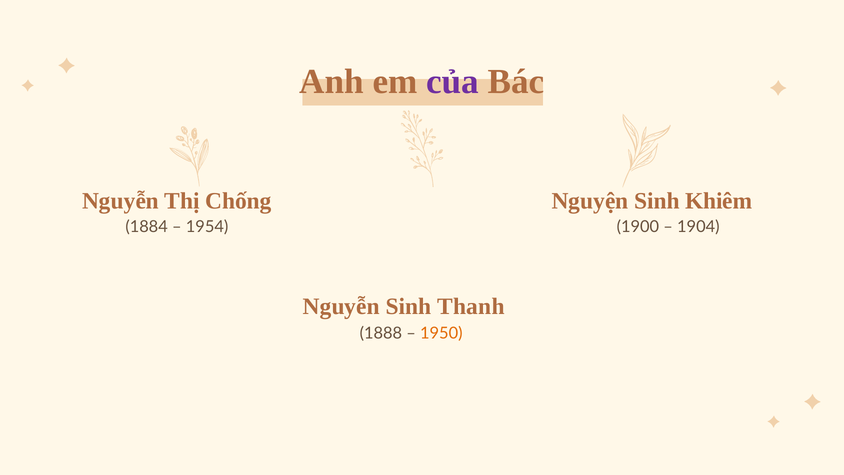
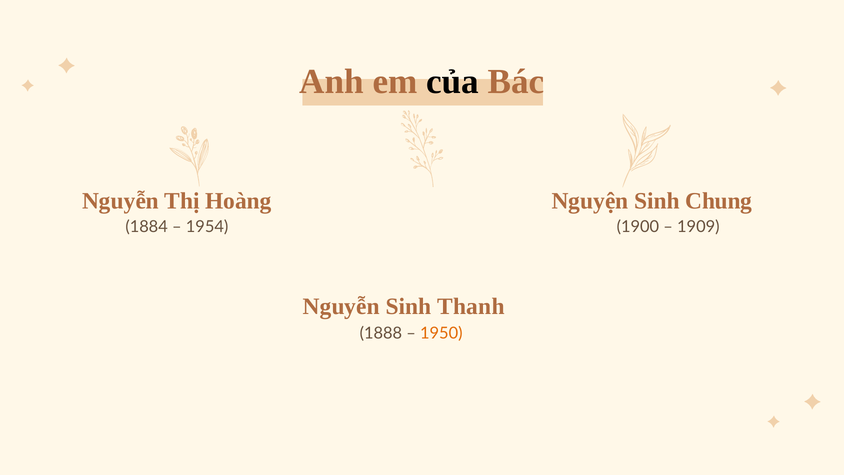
của colour: purple -> black
Chống: Chống -> Hoàng
Khiêm: Khiêm -> Chung
1904: 1904 -> 1909
